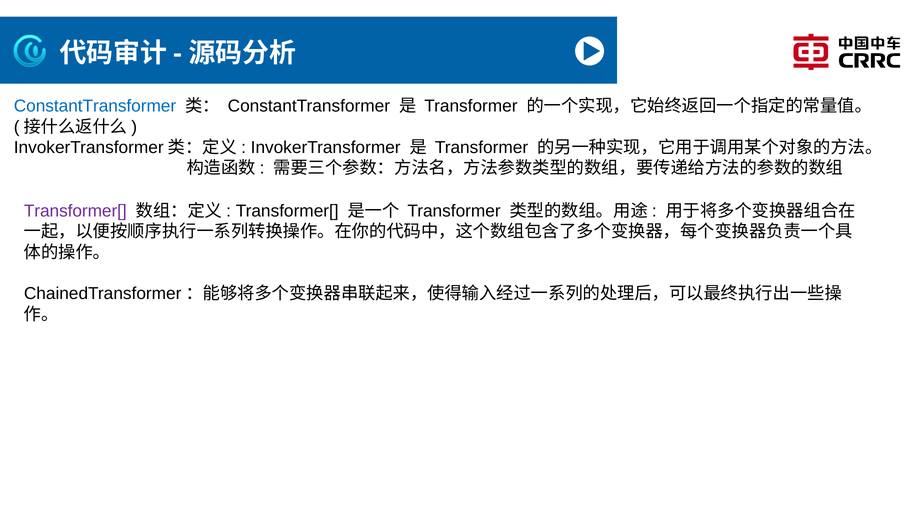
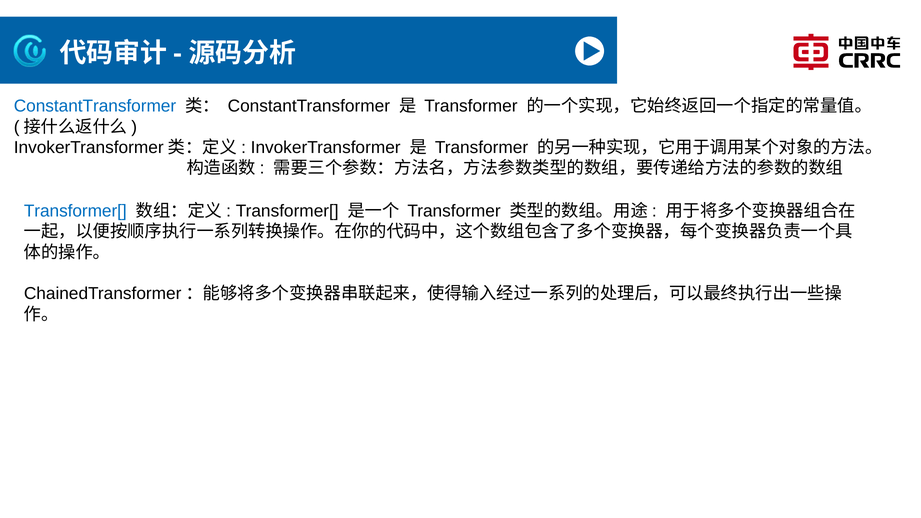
Transformer[ at (75, 211) colour: purple -> blue
